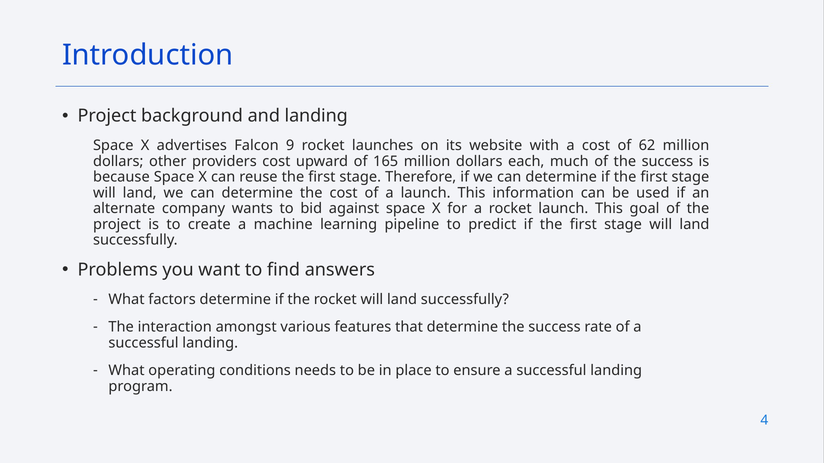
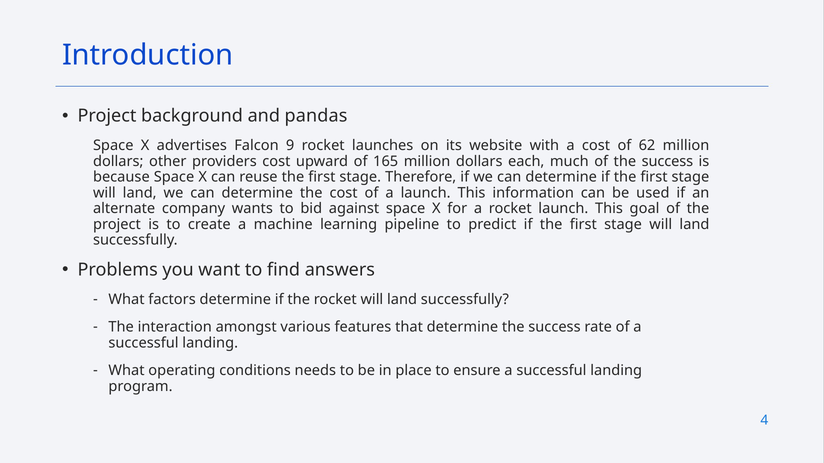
and landing: landing -> pandas
